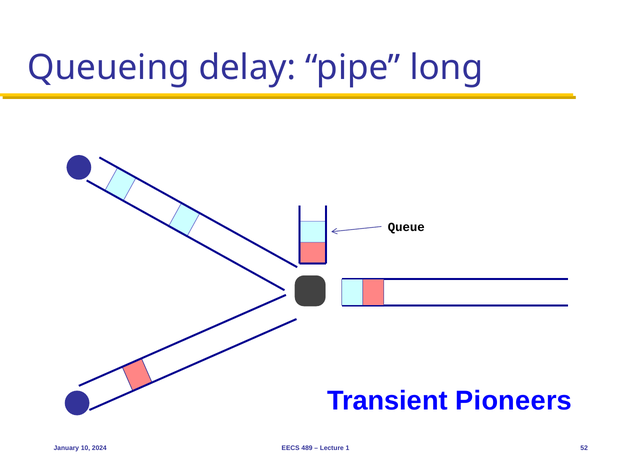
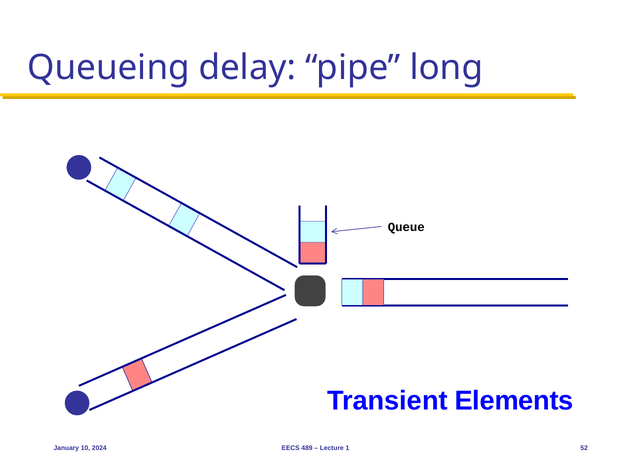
Pioneers: Pioneers -> Elements
